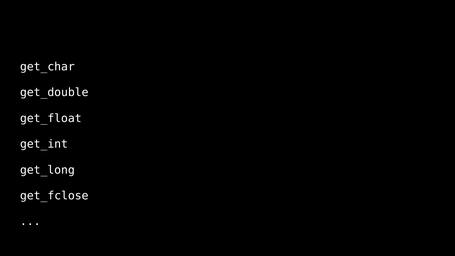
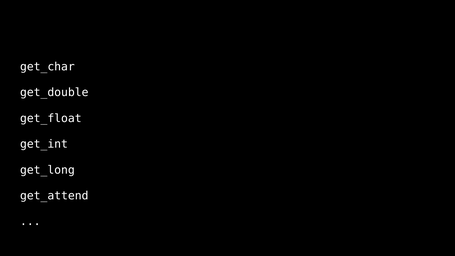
get_fclose: get_fclose -> get_attend
